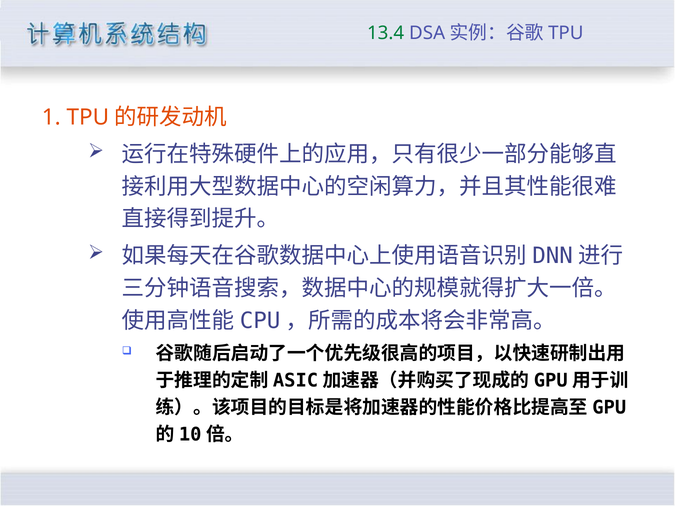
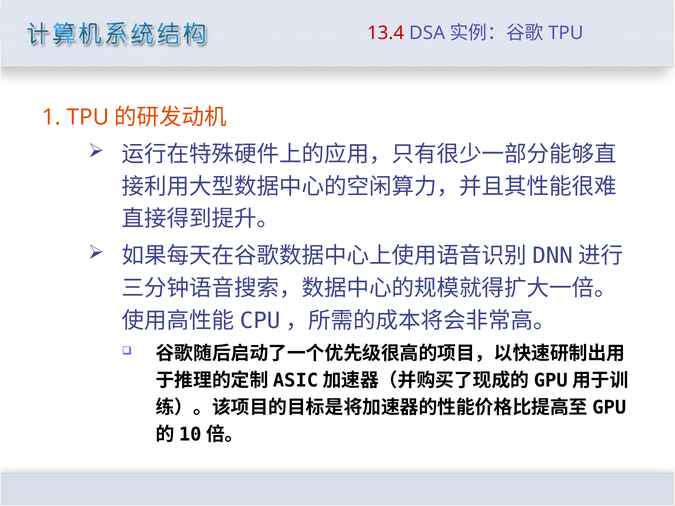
13.4 colour: green -> red
